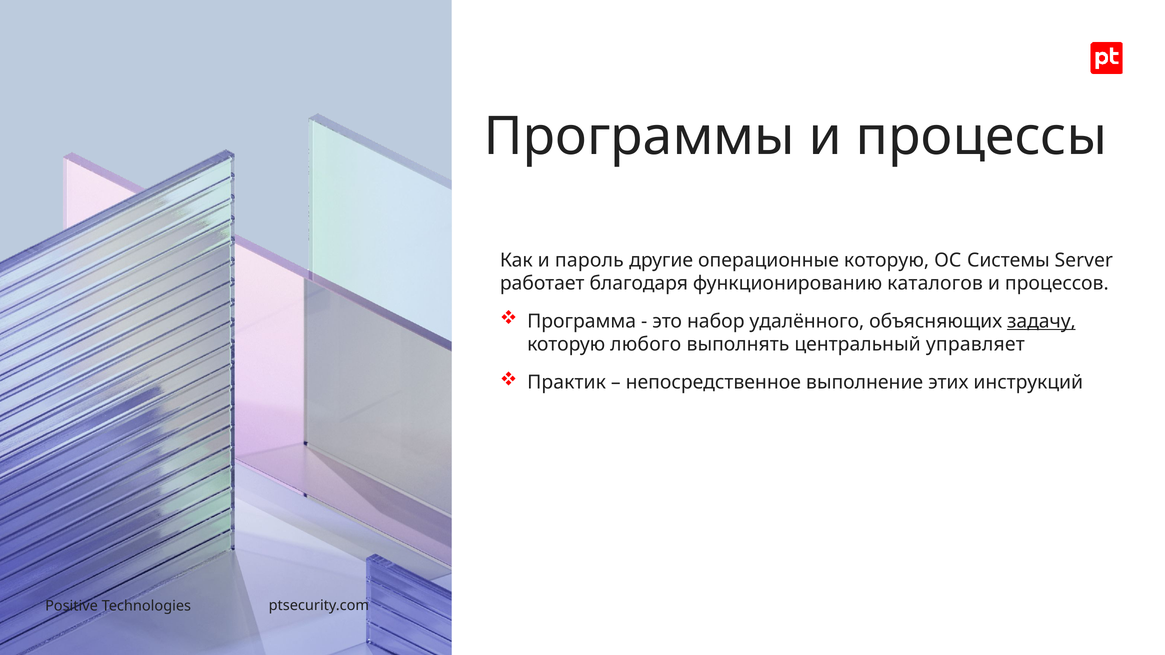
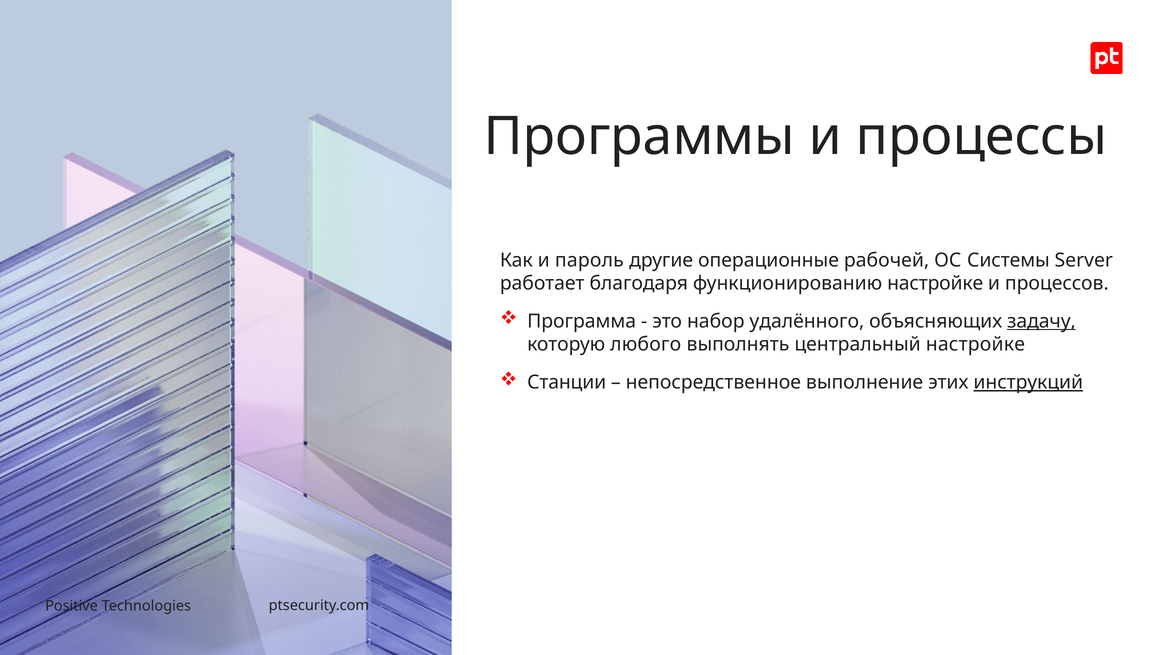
операционные которую: которую -> рабочей
функционированию каталогов: каталогов -> настройке
центральный управляет: управляет -> настройке
Практик: Практик -> Станции
инструкций underline: none -> present
